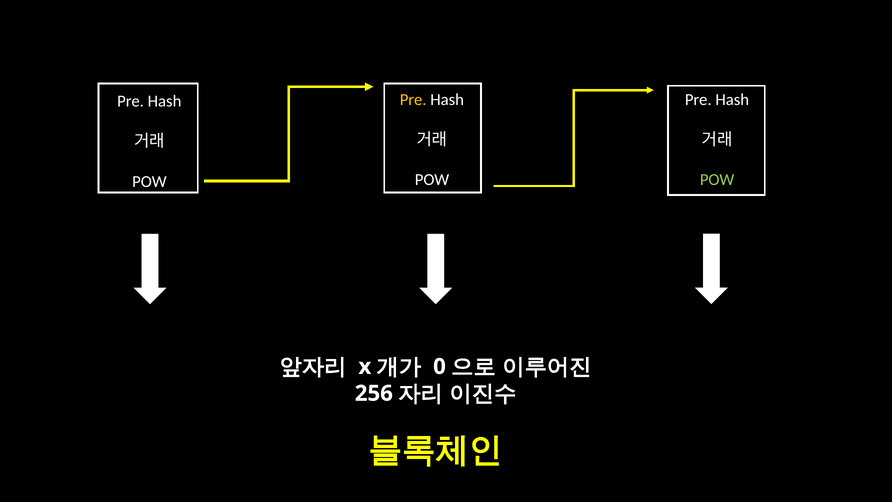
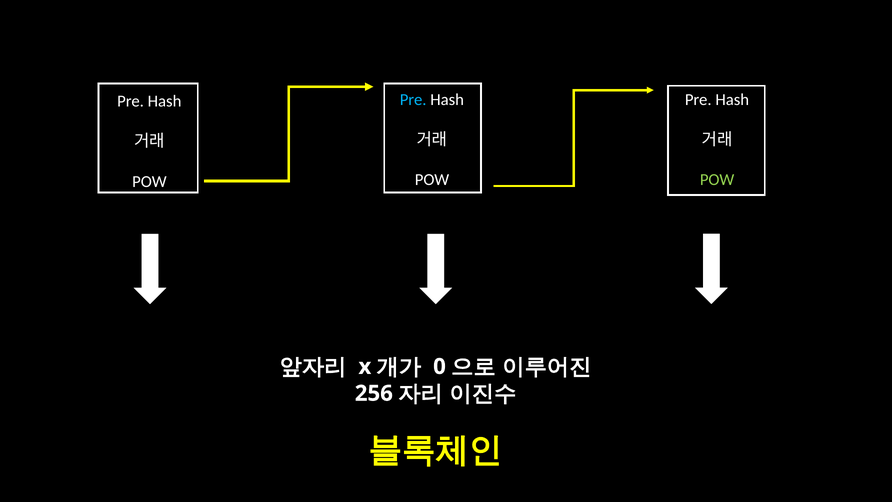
Pre at (413, 100) colour: yellow -> light blue
